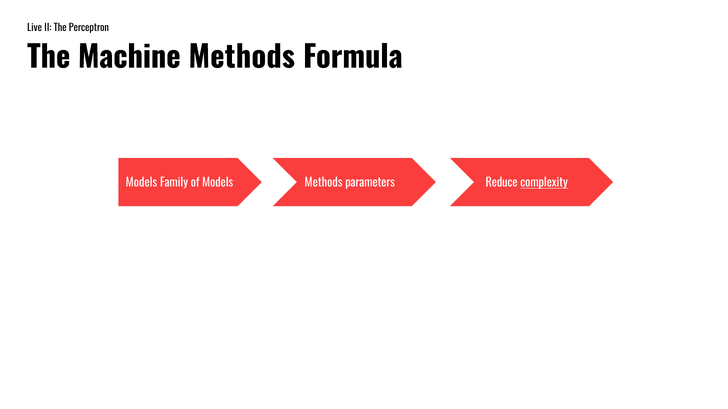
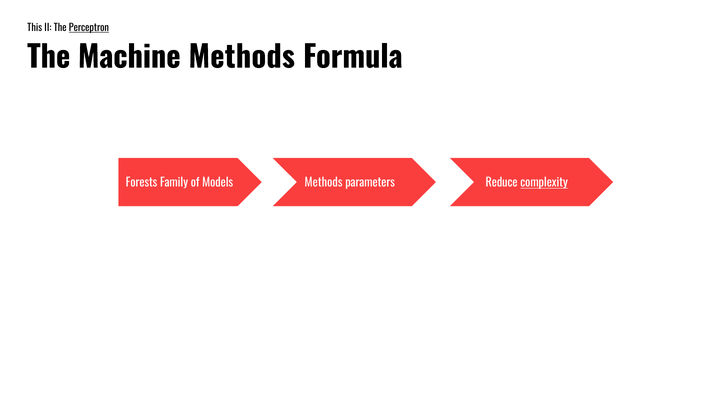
Live: Live -> This
Perceptron underline: none -> present
Models at (141, 183): Models -> Forests
